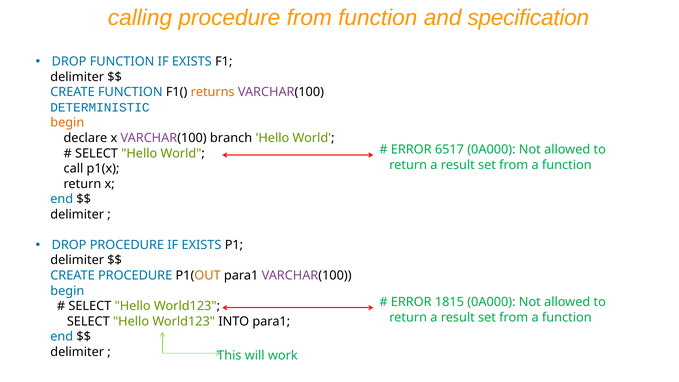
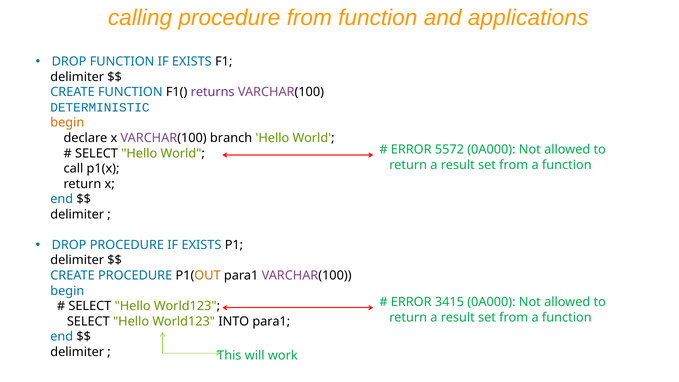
specification: specification -> applications
returns colour: orange -> purple
6517: 6517 -> 5572
1815: 1815 -> 3415
